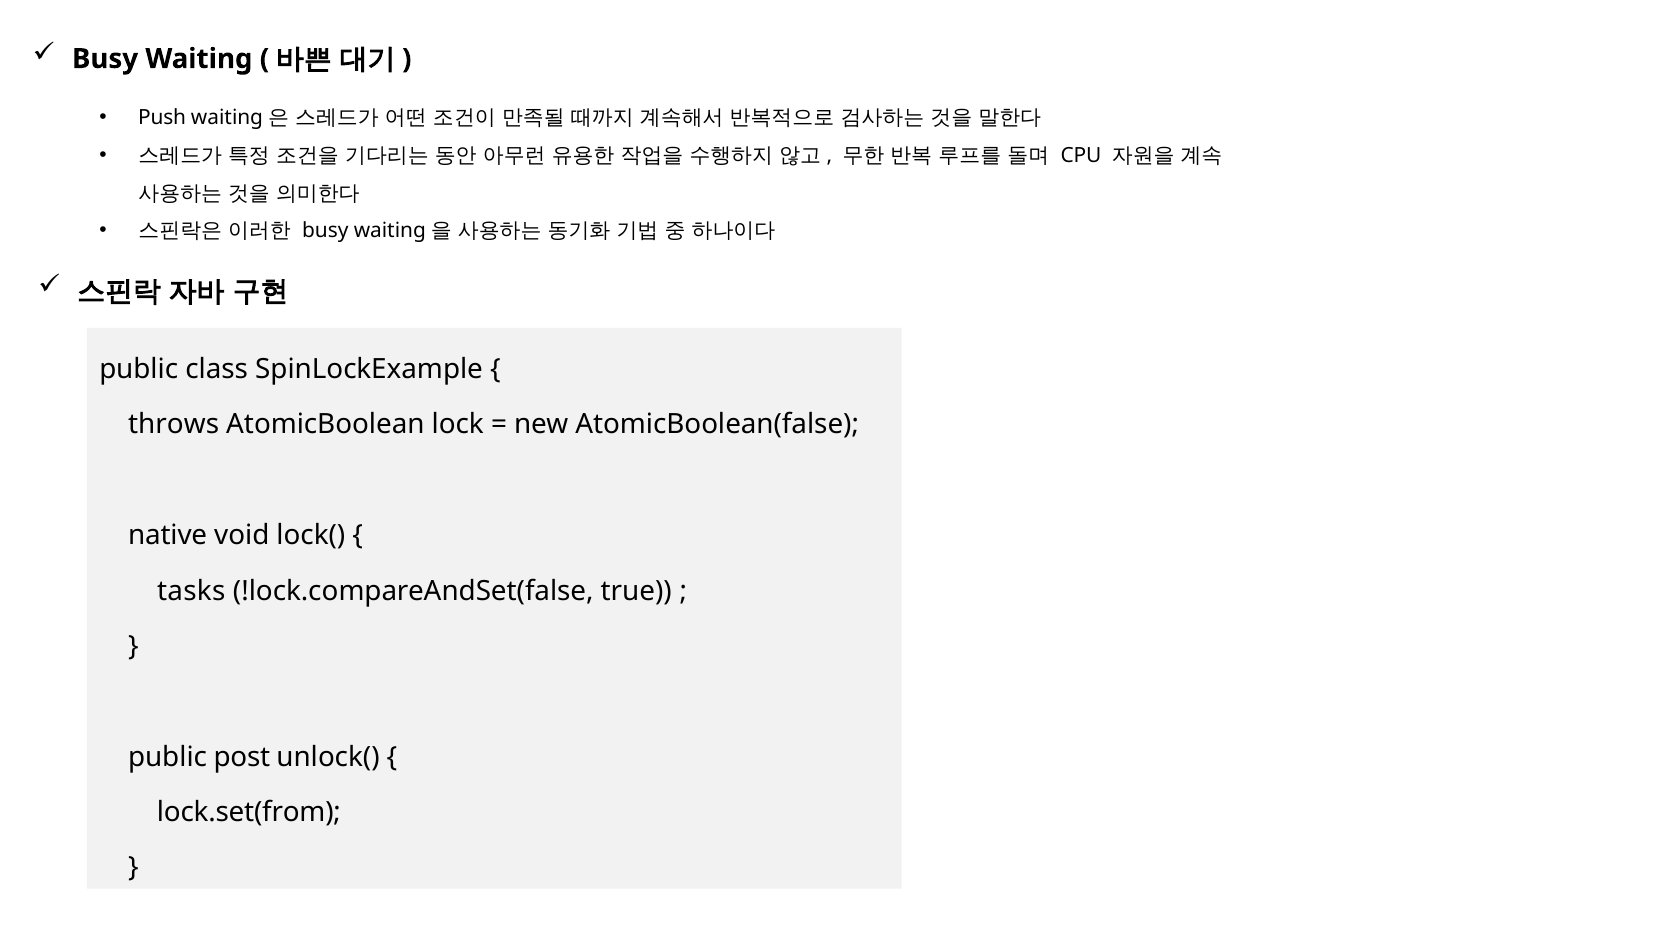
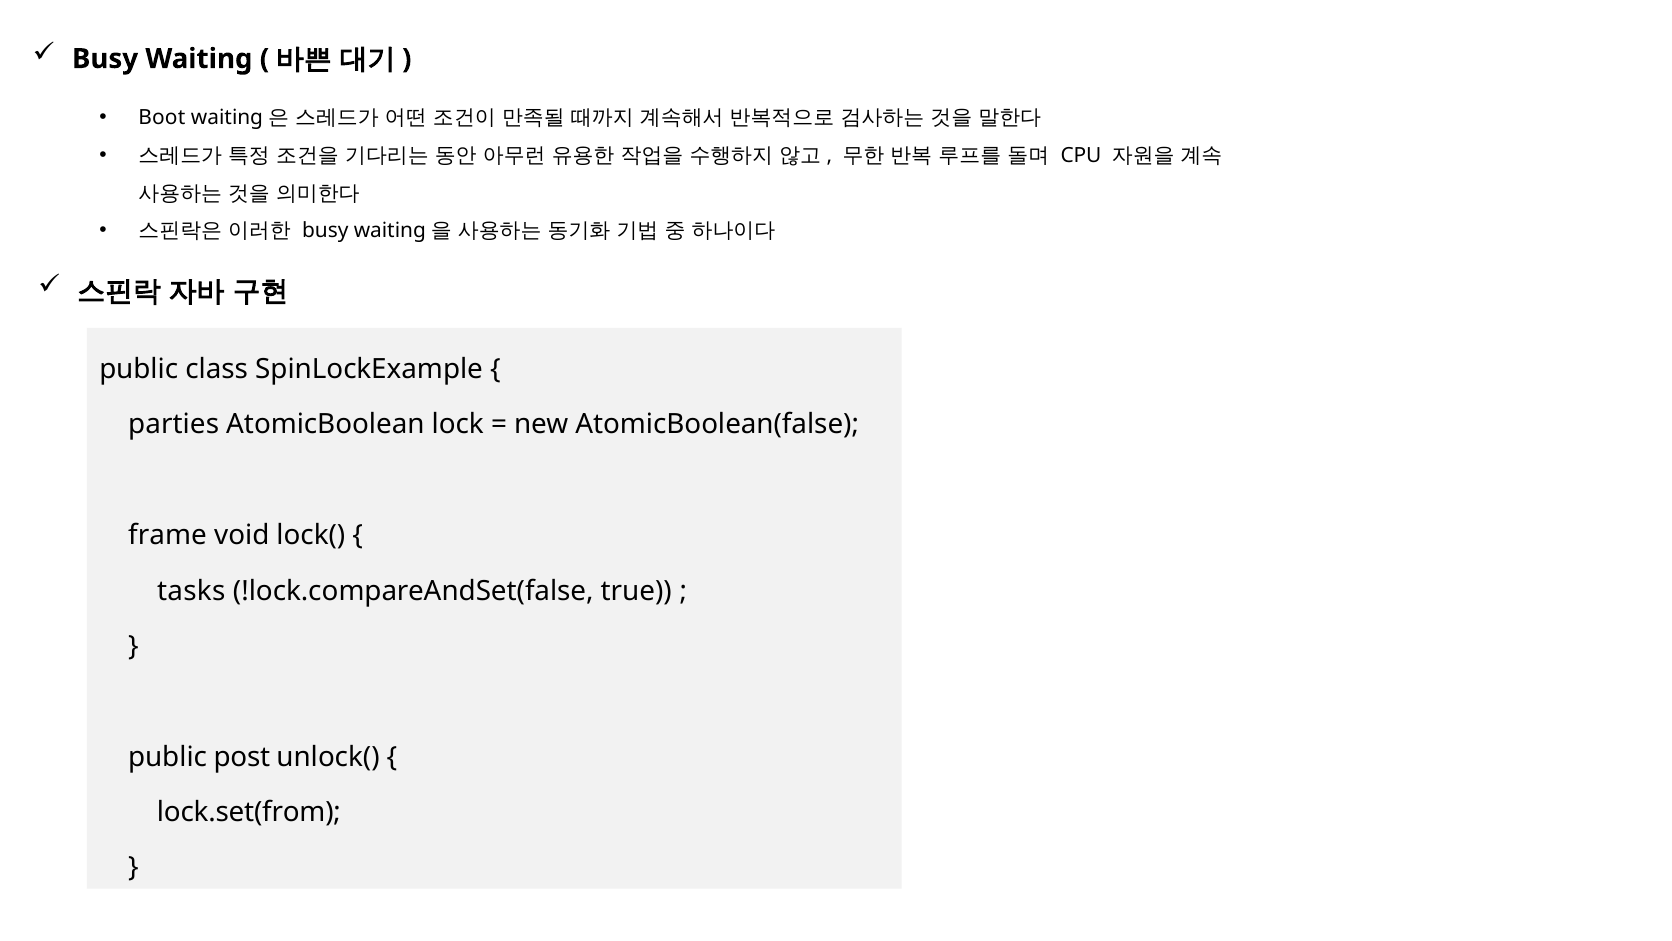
Push: Push -> Boot
throws: throws -> parties
native: native -> frame
